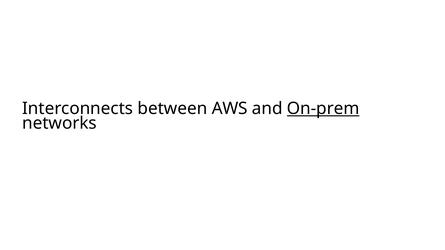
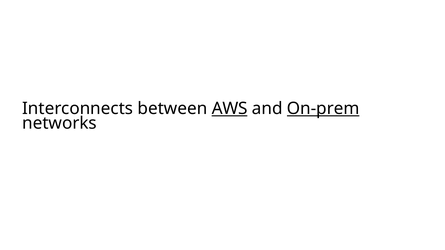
AWS underline: none -> present
